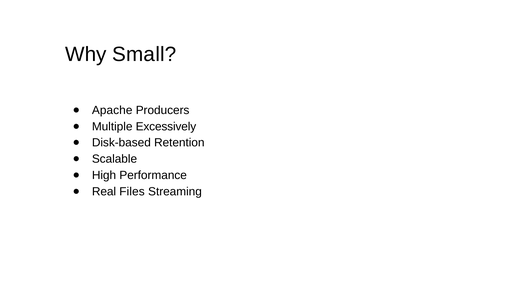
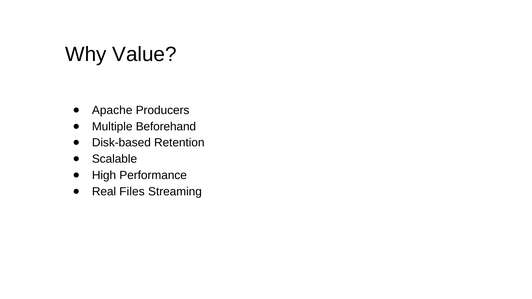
Small: Small -> Value
Excessively: Excessively -> Beforehand
